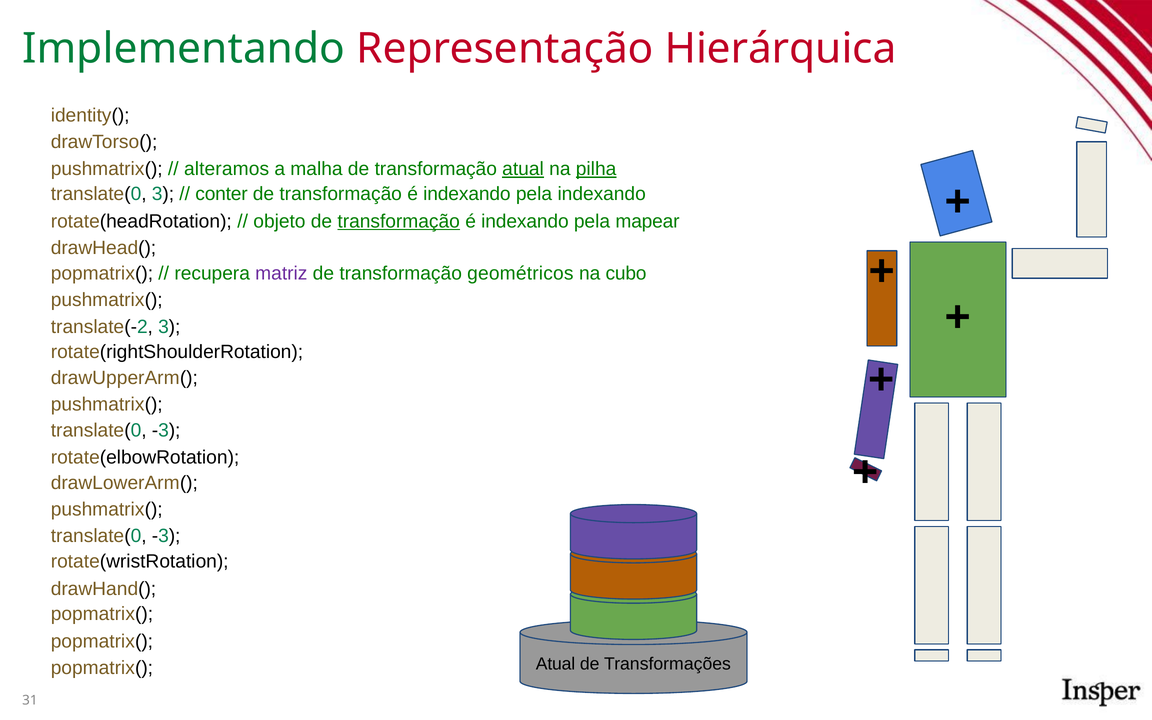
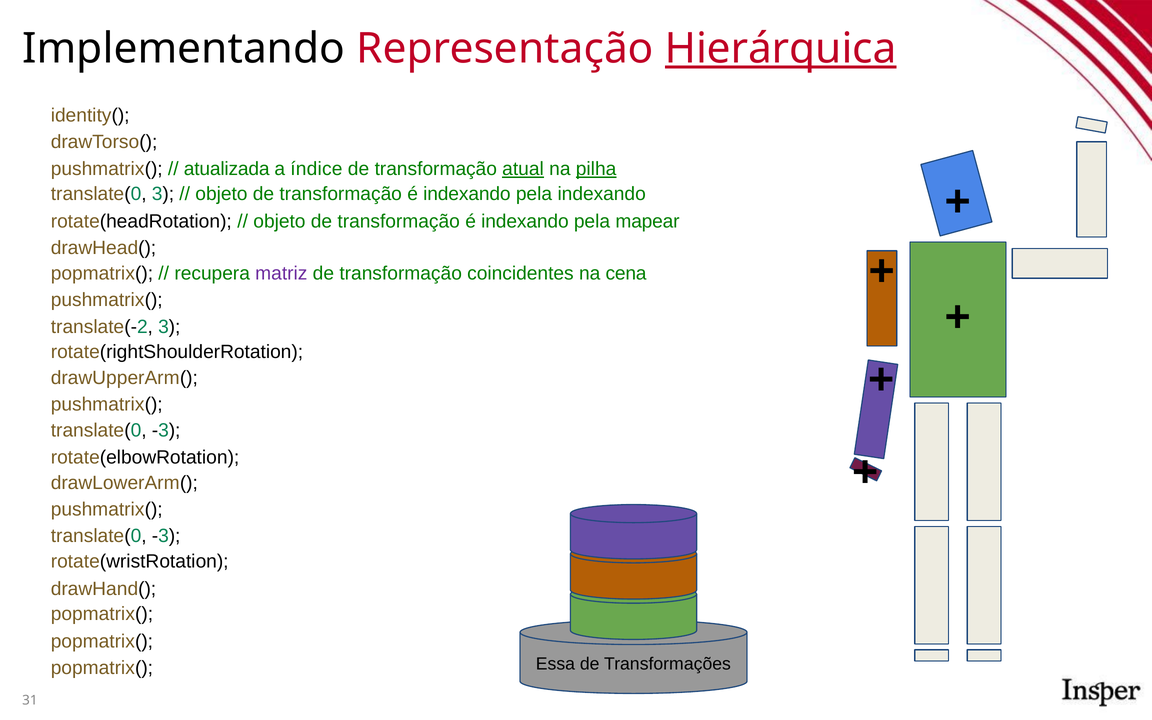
Implementando colour: green -> black
Hierárquica underline: none -> present
alteramos: alteramos -> atualizada
malha: malha -> índice
conter at (222, 194): conter -> objeto
transformação at (399, 221) underline: present -> none
geométricos: geométricos -> coincidentes
cubo: cubo -> cena
Atual at (556, 664): Atual -> Essa
